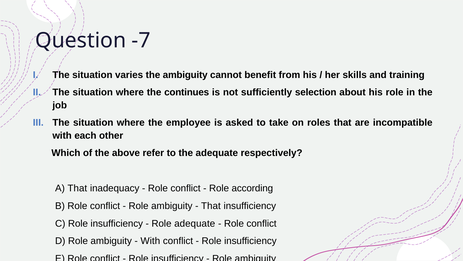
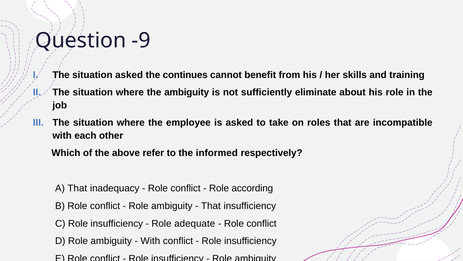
-7: -7 -> -9
situation varies: varies -> asked
the ambiguity: ambiguity -> continues
the continues: continues -> ambiguity
selection: selection -> eliminate
the adequate: adequate -> informed
